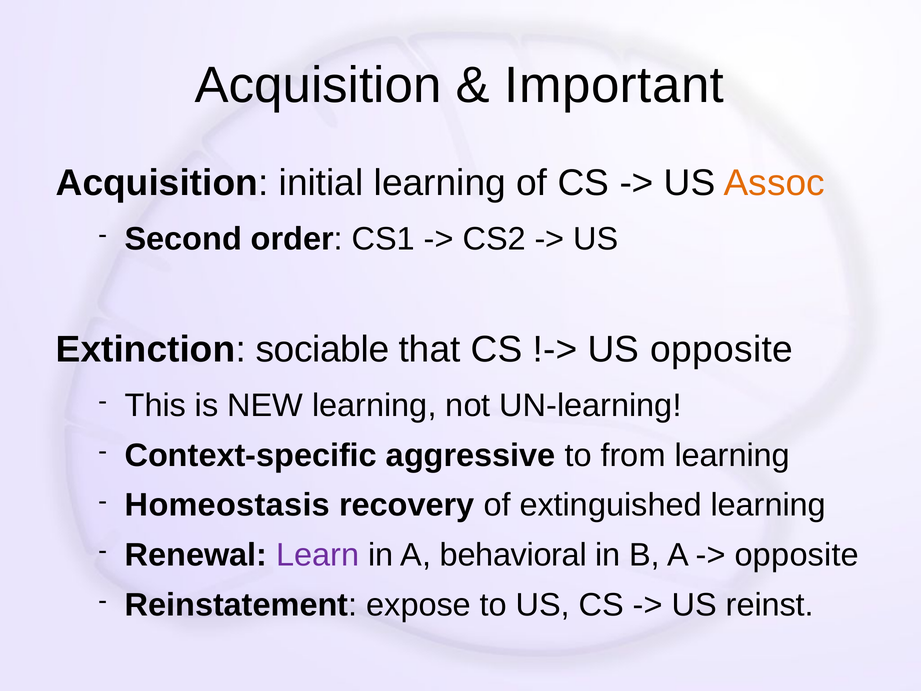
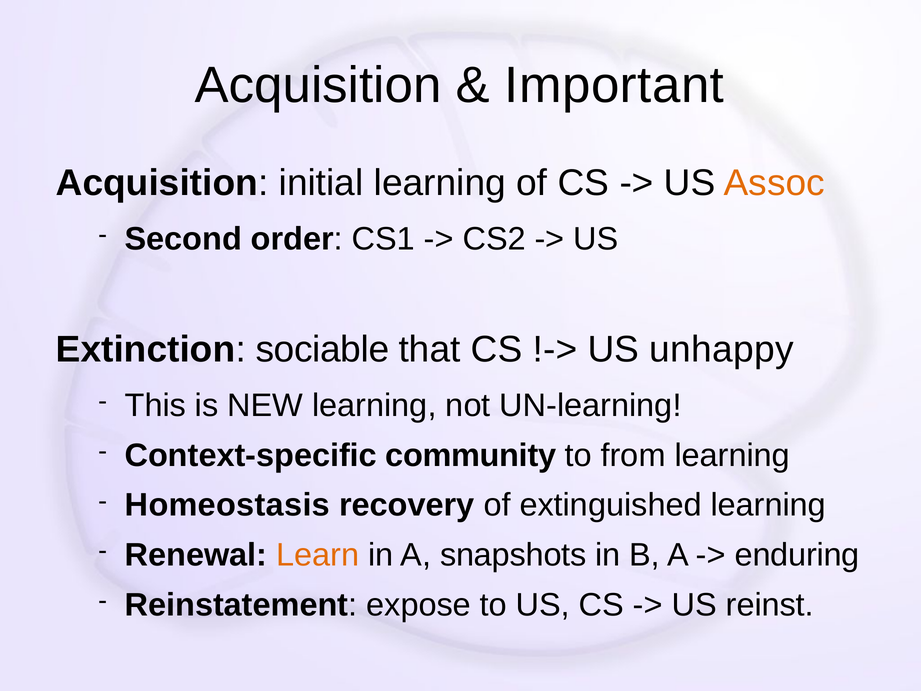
US opposite: opposite -> unhappy
aggressive: aggressive -> community
Learn colour: purple -> orange
behavioral: behavioral -> snapshots
opposite at (797, 555): opposite -> enduring
